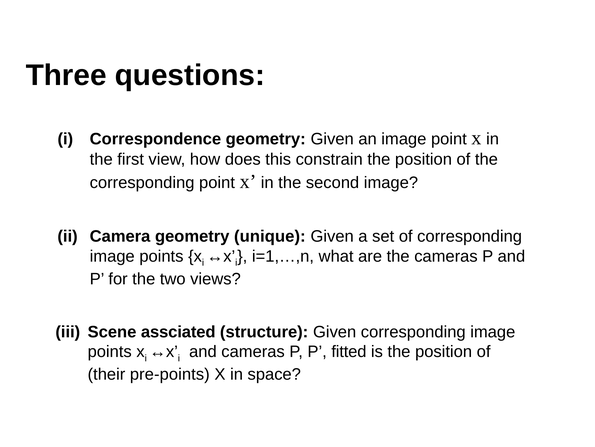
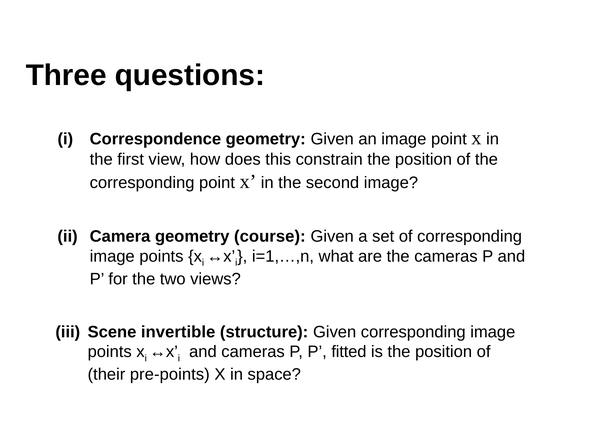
unique: unique -> course
assciated: assciated -> invertible
